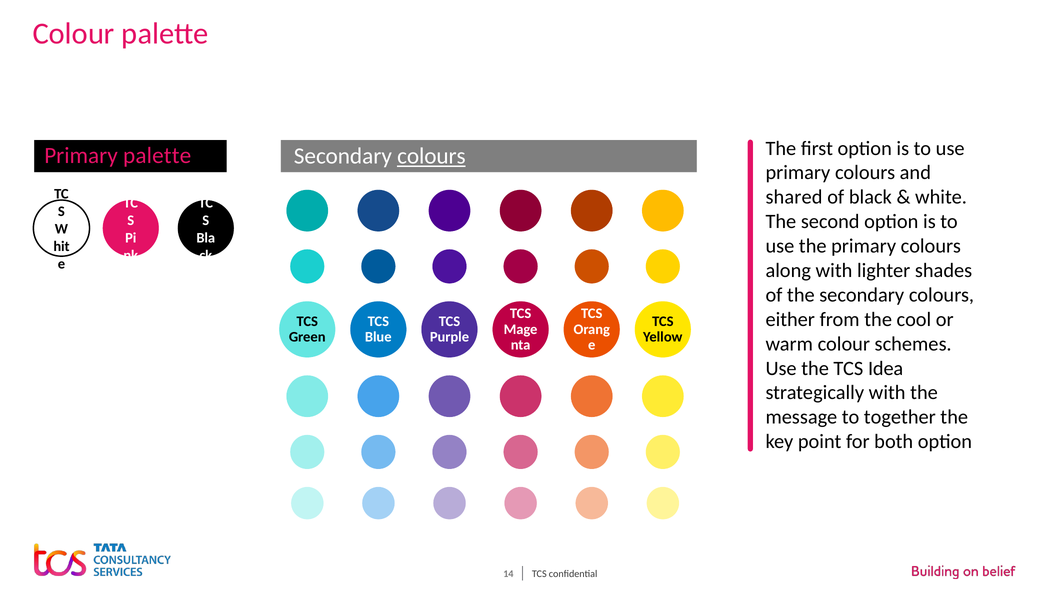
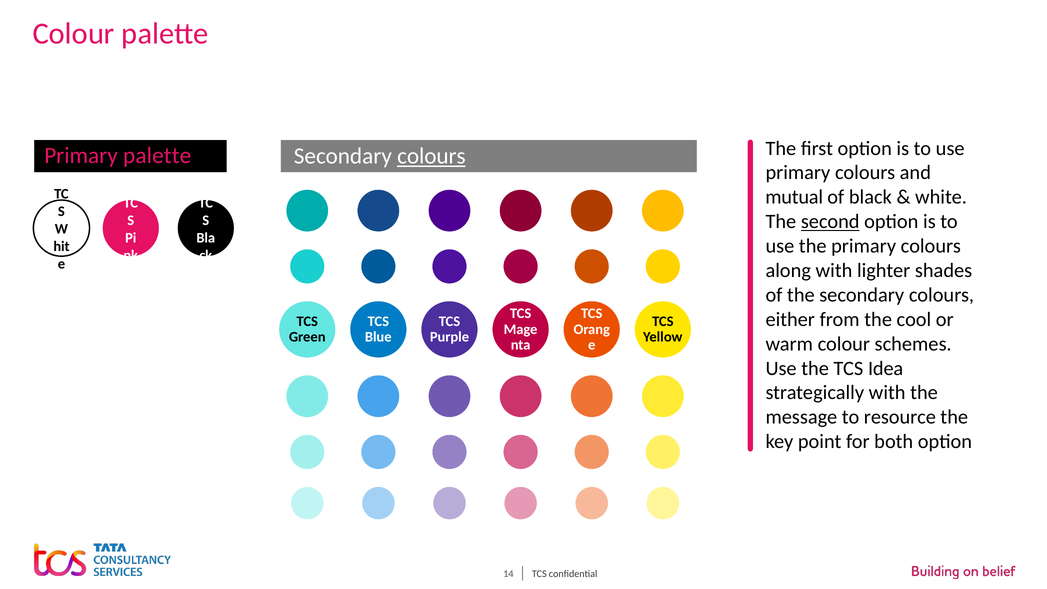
shared: shared -> mutual
second underline: none -> present
together: together -> resource
